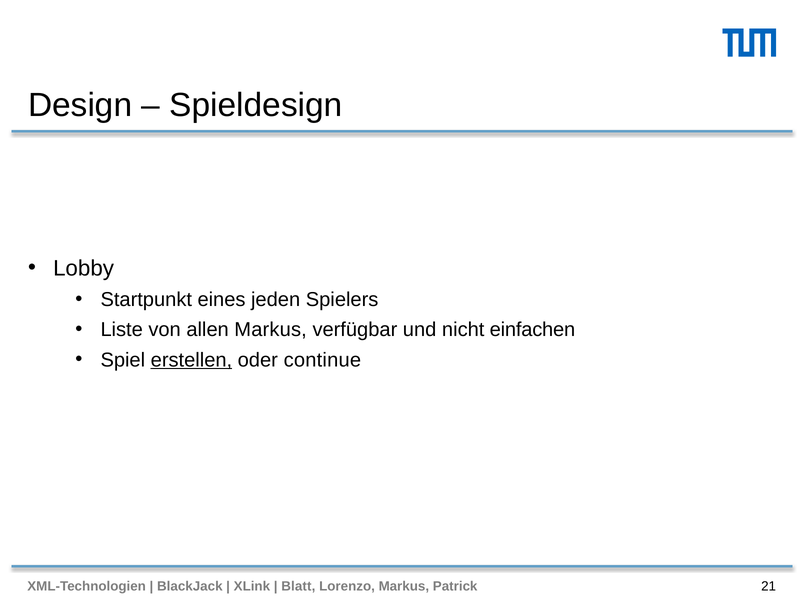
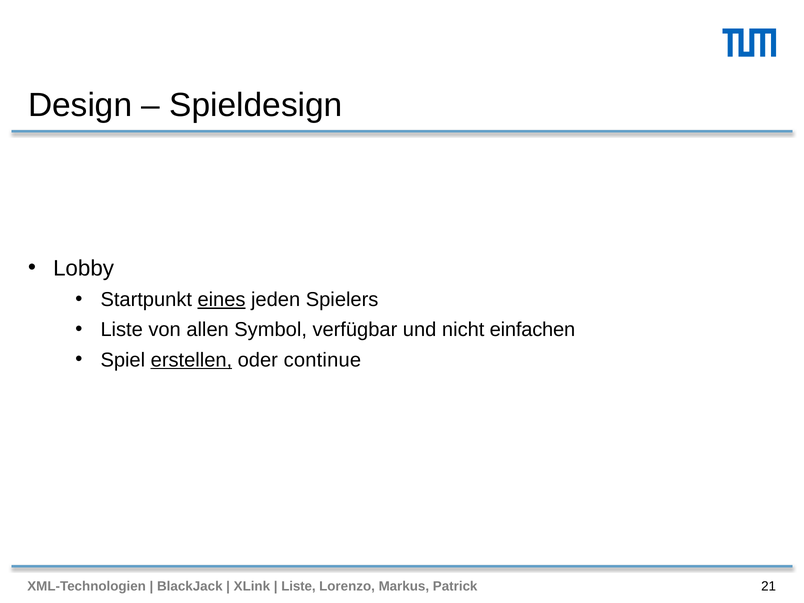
eines underline: none -> present
allen Markus: Markus -> Symbol
Blatt at (298, 586): Blatt -> Liste
